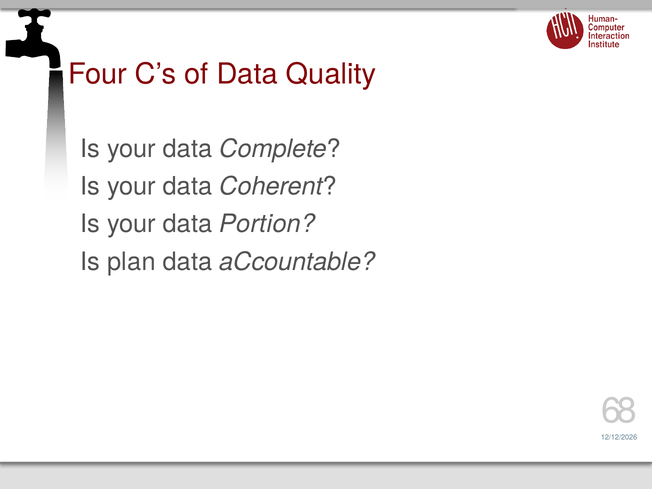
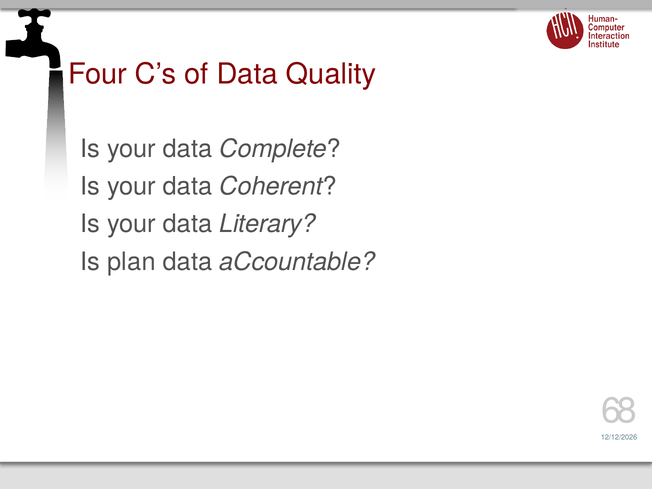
Portion: Portion -> Literary
